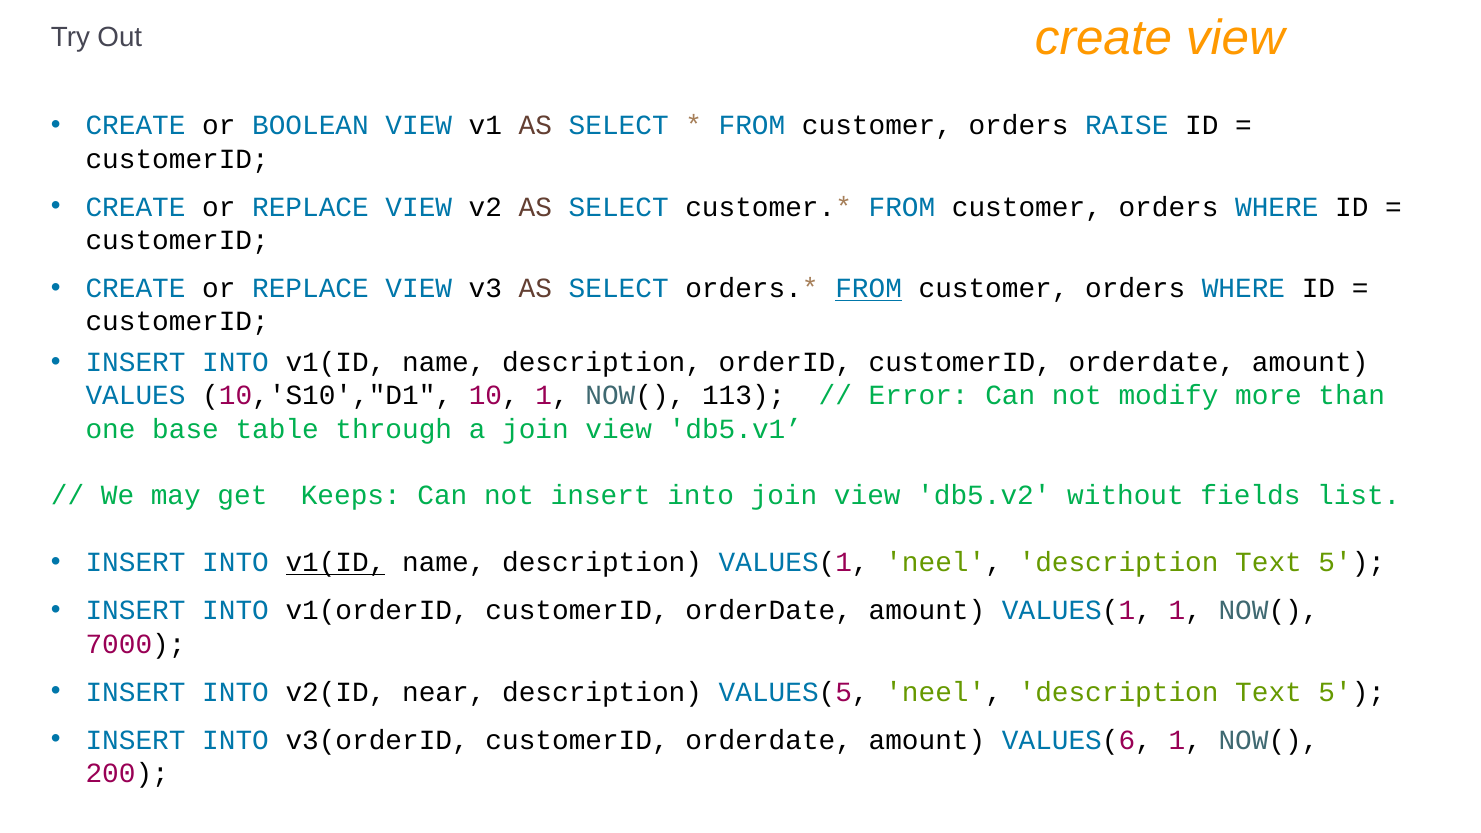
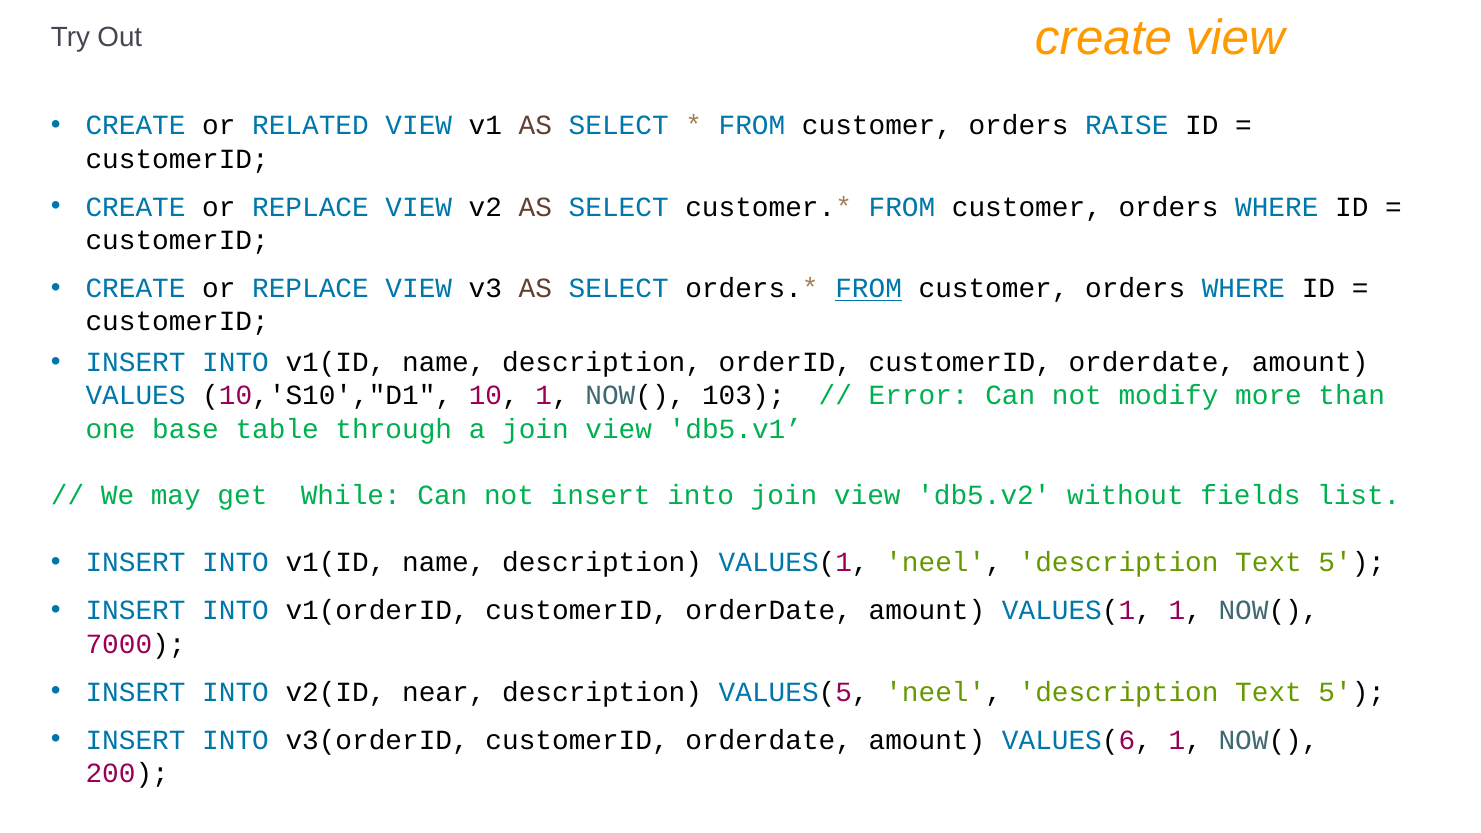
BOOLEAN: BOOLEAN -> RELATED
113: 113 -> 103
Keeps: Keeps -> While
v1(ID at (335, 562) underline: present -> none
